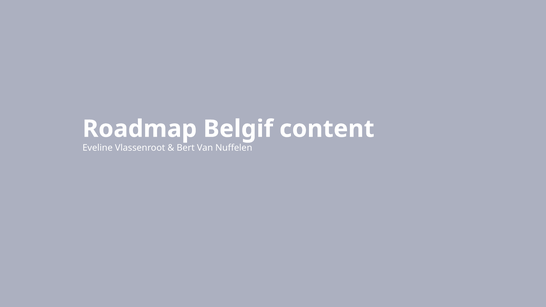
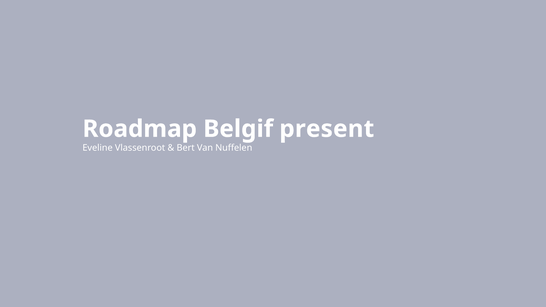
content: content -> present
